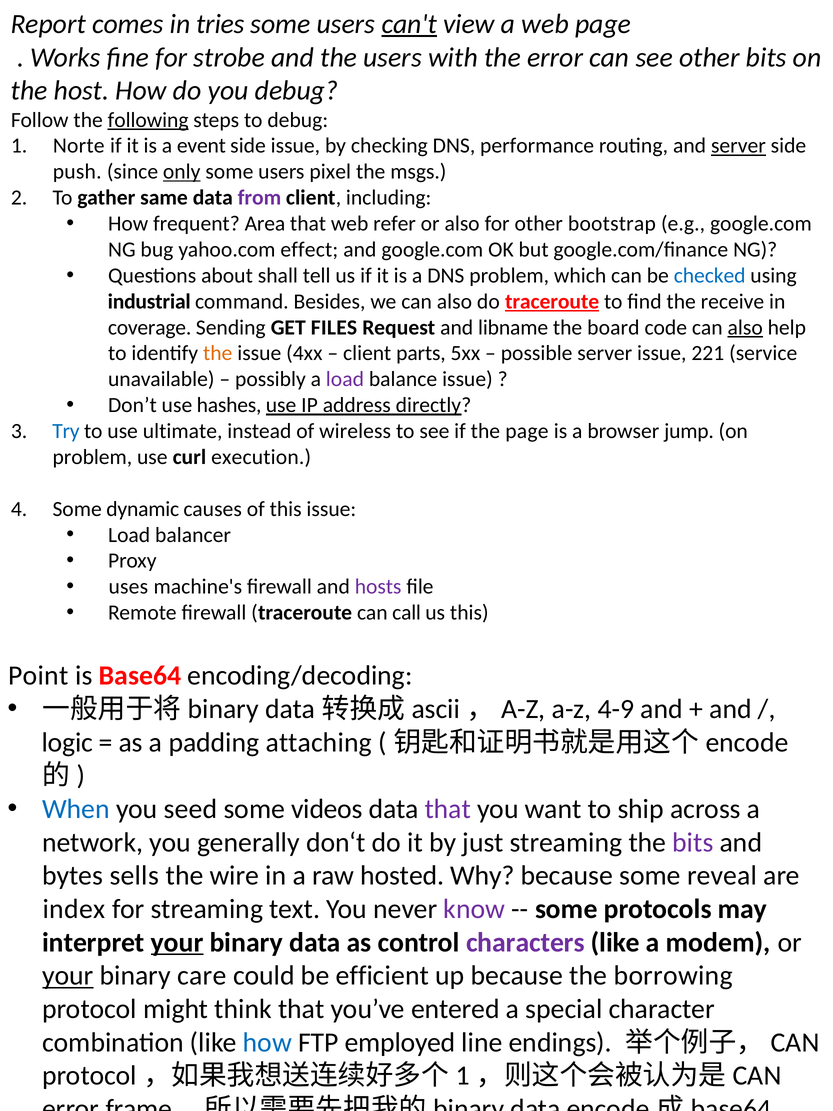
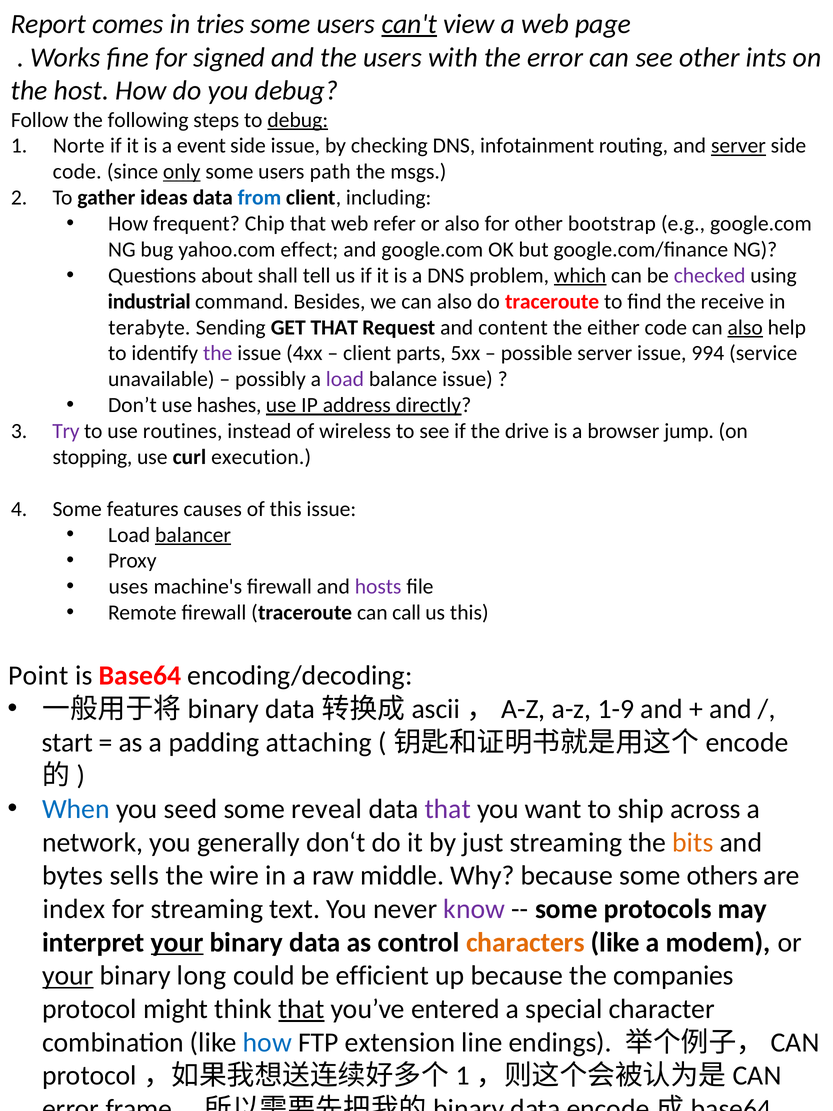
strobe: strobe -> signed
other bits: bits -> ints
following underline: present -> none
debug at (298, 120) underline: none -> present
performance: performance -> infotainment
push at (77, 172): push -> code
pixel: pixel -> path
same: same -> ideas
from colour: purple -> blue
Area: Area -> Chip
which underline: none -> present
checked colour: blue -> purple
traceroute at (552, 301) underline: present -> none
coverage: coverage -> terabyte
GET FILES: FILES -> THAT
libname: libname -> content
board: board -> either
the at (218, 353) colour: orange -> purple
221: 221 -> 994
Try colour: blue -> purple
ultimate: ultimate -> routines
the page: page -> drive
problem at (92, 457): problem -> stopping
dynamic: dynamic -> features
balancer underline: none -> present
4-9: 4-9 -> 1-9
logic: logic -> start
videos: videos -> reveal
bits at (693, 842) colour: purple -> orange
hosted: hosted -> middle
reveal: reveal -> others
characters at (525, 942) colour: purple -> orange
care: care -> long
borrowing: borrowing -> companies
that at (301, 1009) underline: none -> present
employed: employed -> extension
